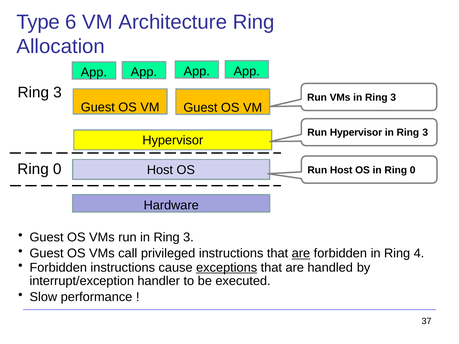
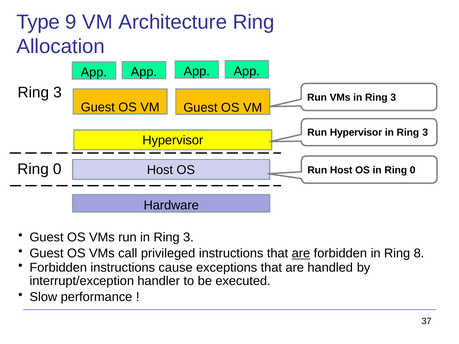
6: 6 -> 9
4: 4 -> 8
exceptions underline: present -> none
